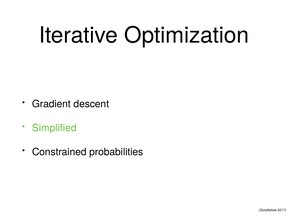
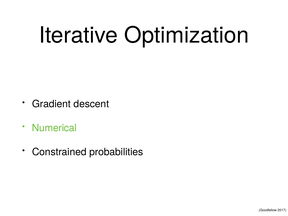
Simplified: Simplified -> Numerical
